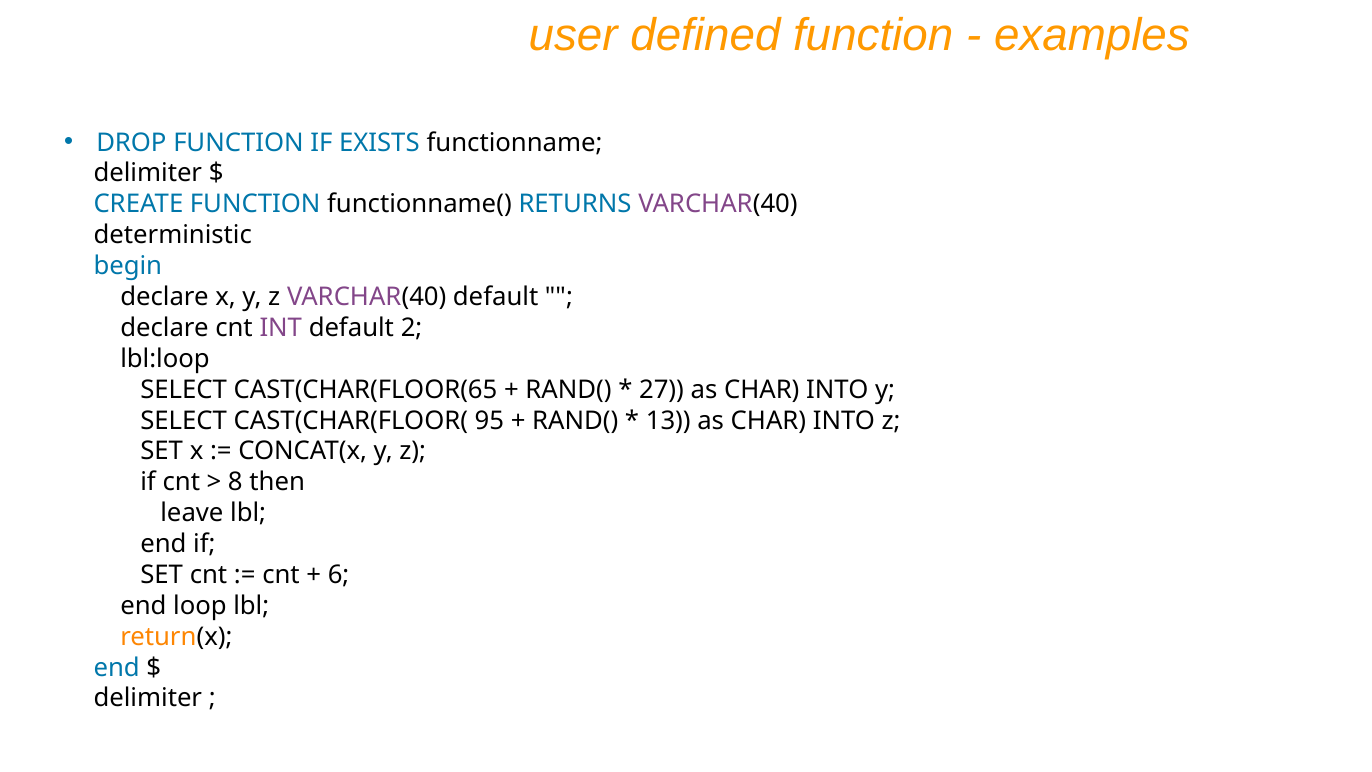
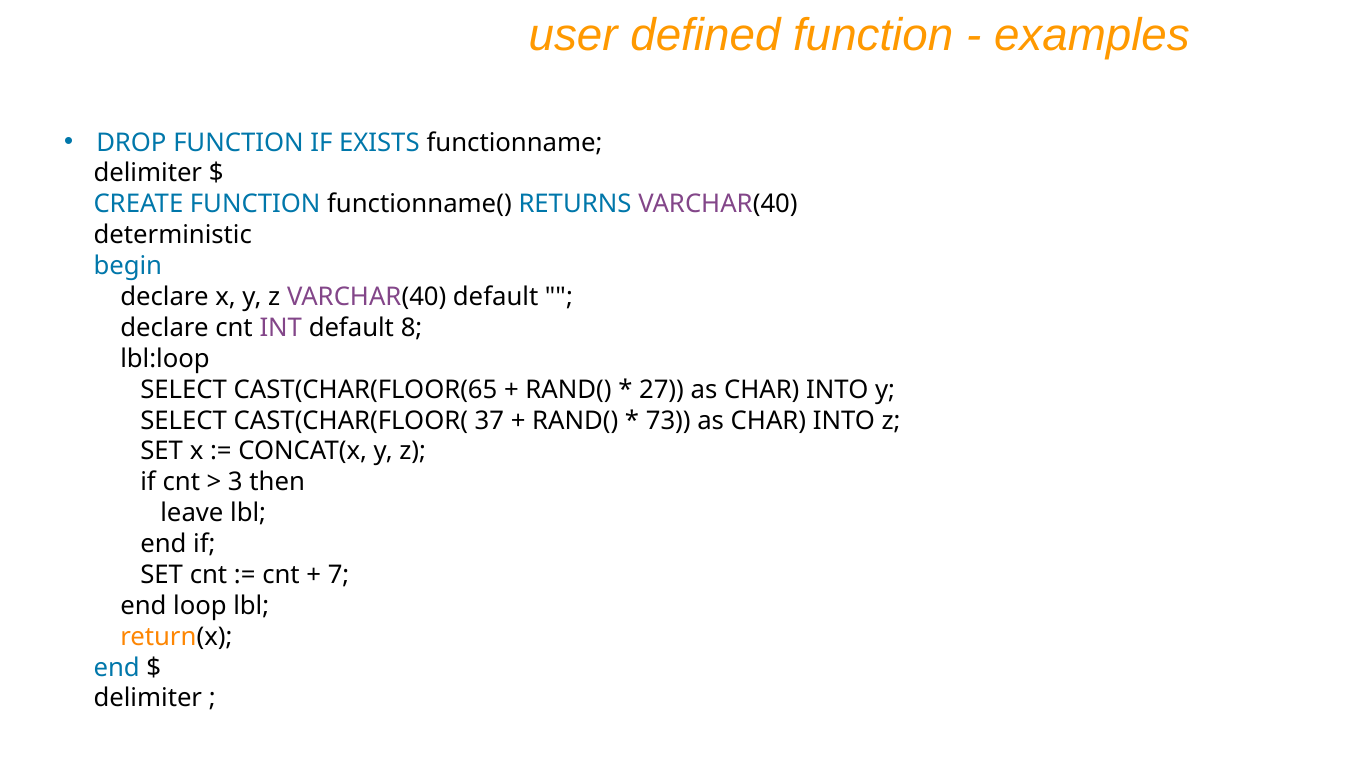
2: 2 -> 8
95: 95 -> 37
13: 13 -> 73
8: 8 -> 3
6: 6 -> 7
